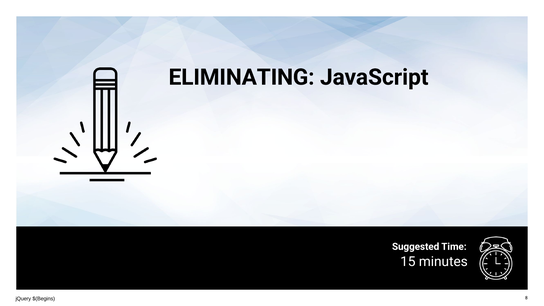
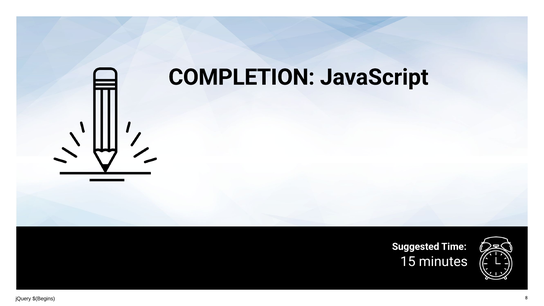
ELIMINATING: ELIMINATING -> COMPLETION
